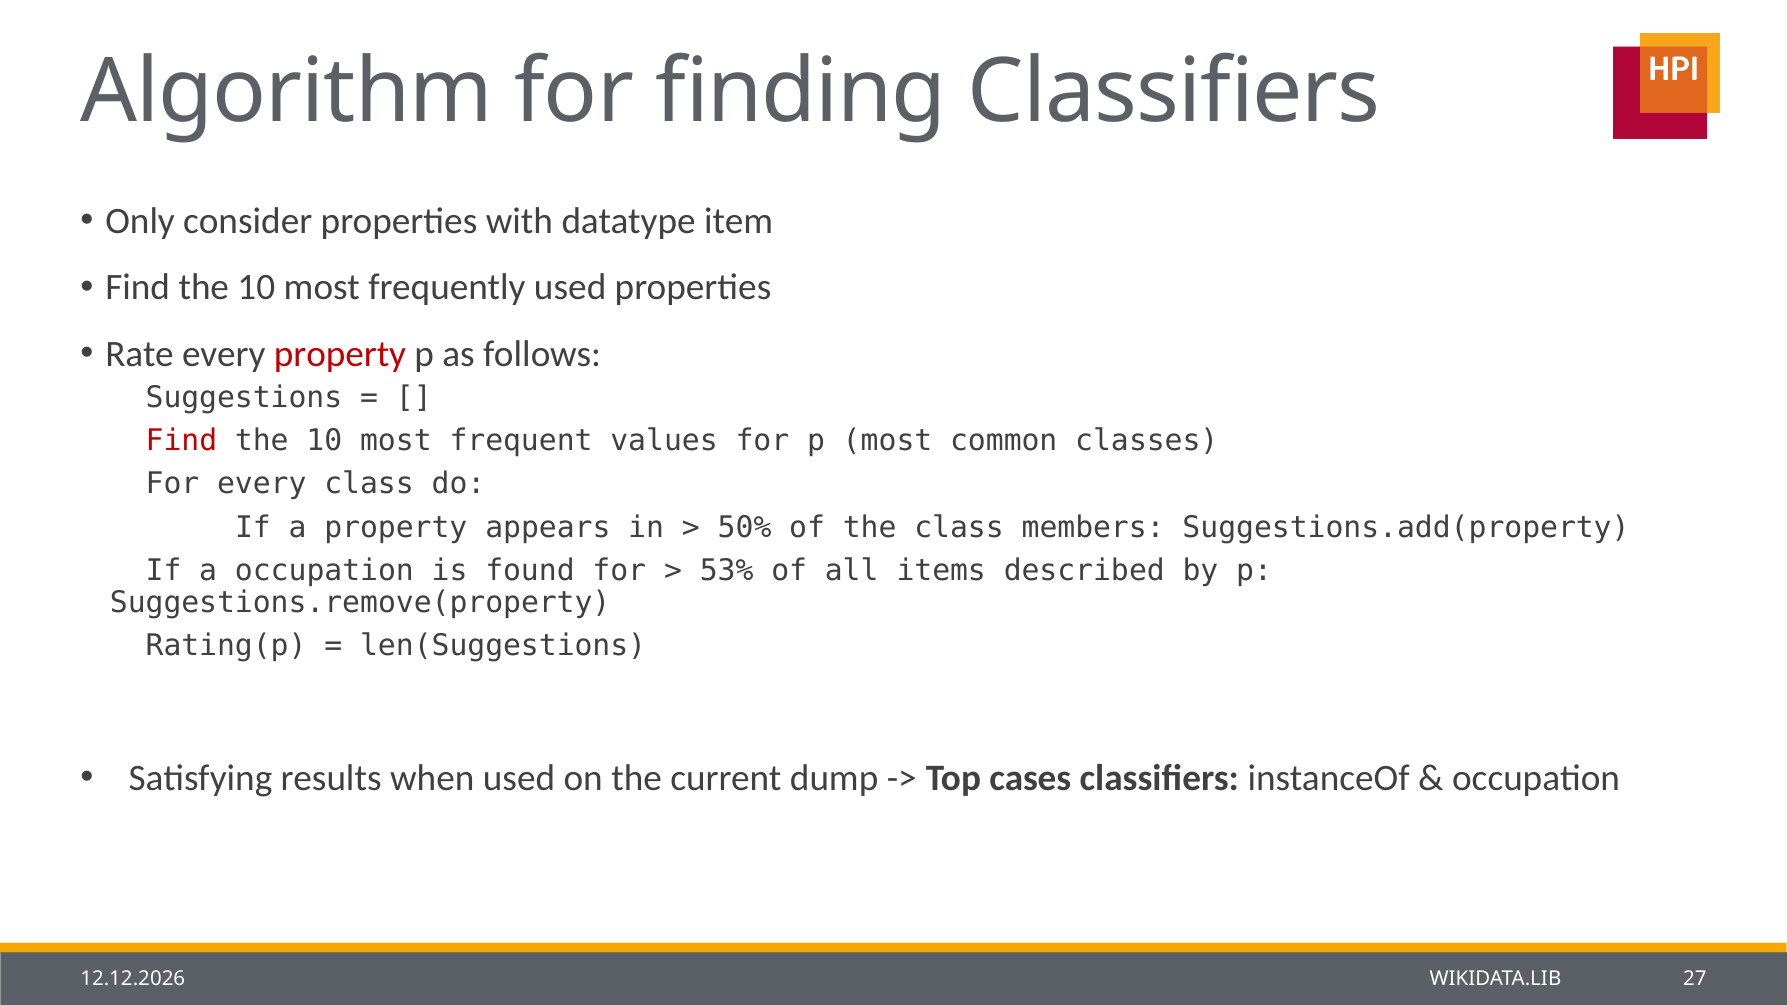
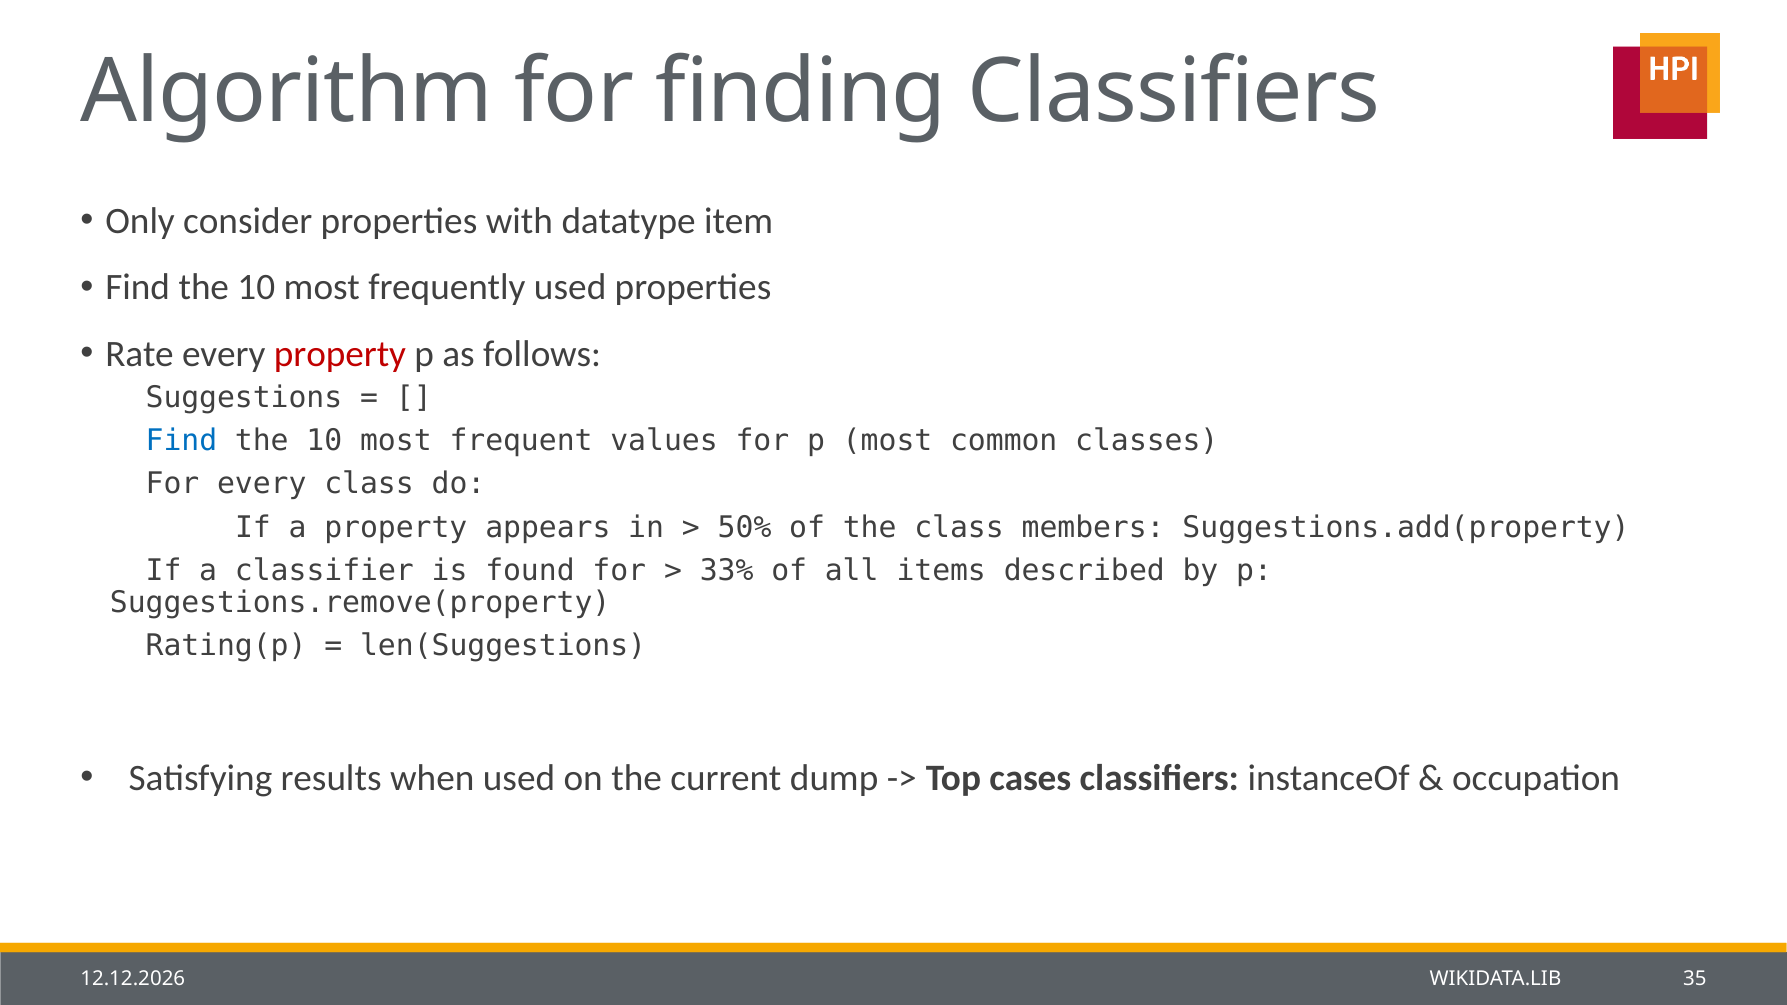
Find at (181, 441) colour: red -> blue
a occupation: occupation -> classifier
53%: 53% -> 33%
27: 27 -> 35
